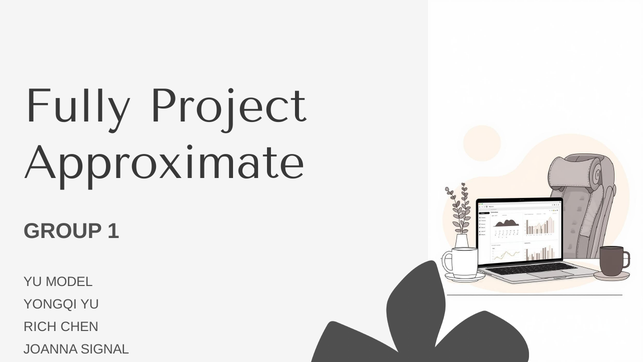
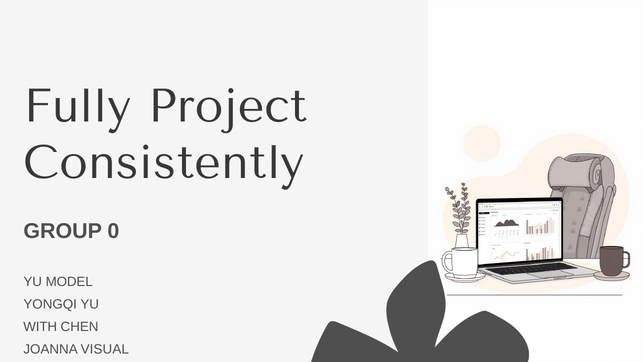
Approximate: Approximate -> Consistently
1: 1 -> 0
RICH: RICH -> WITH
SIGNAL: SIGNAL -> VISUAL
